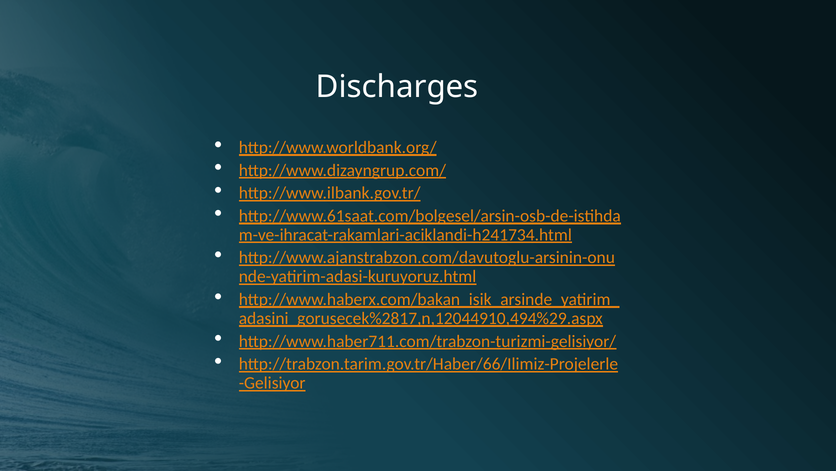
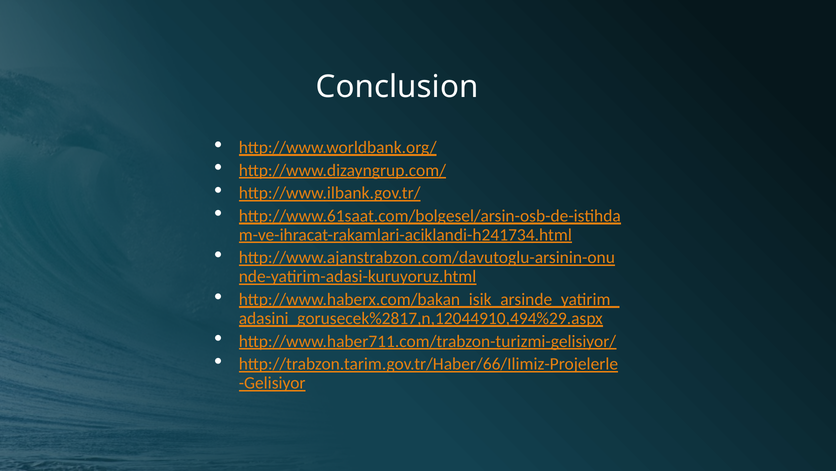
Discharges: Discharges -> Conclusion
